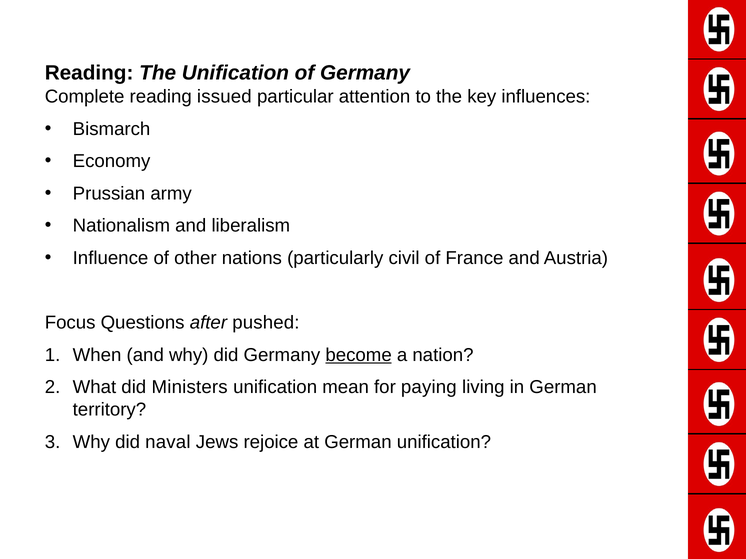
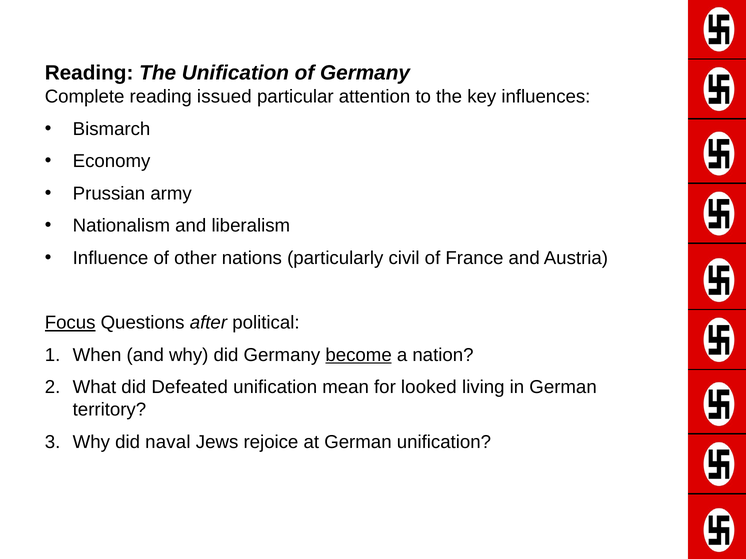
Focus underline: none -> present
pushed: pushed -> political
Ministers: Ministers -> Defeated
paying: paying -> looked
